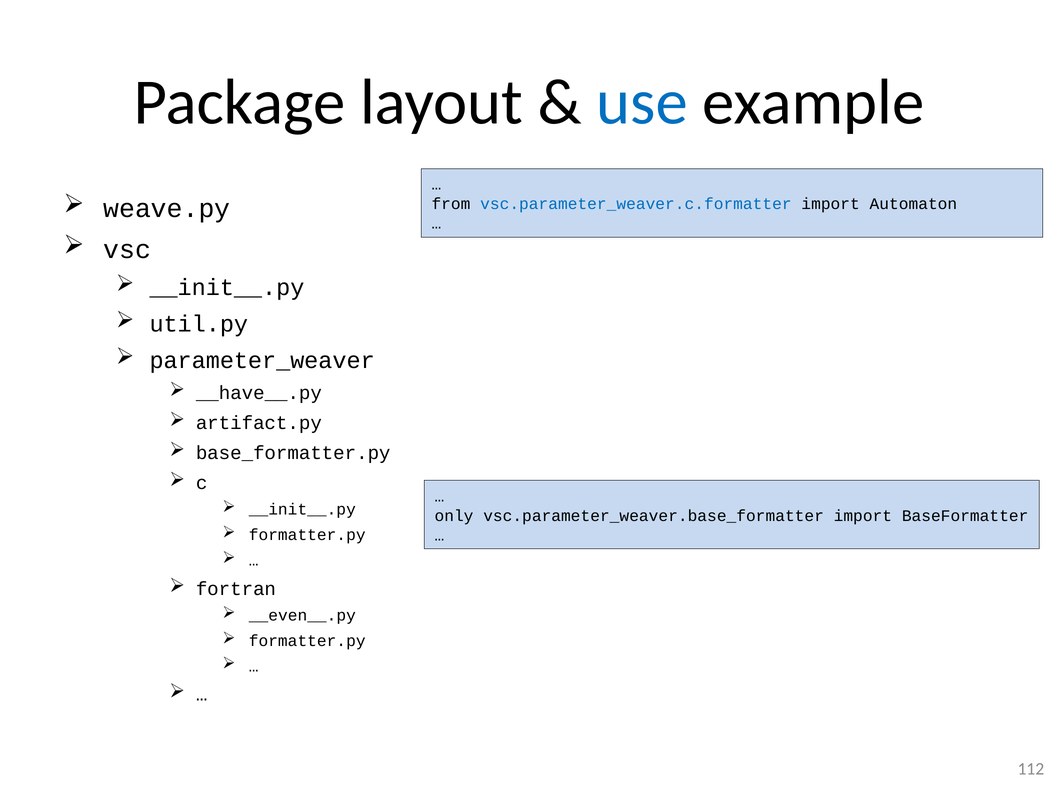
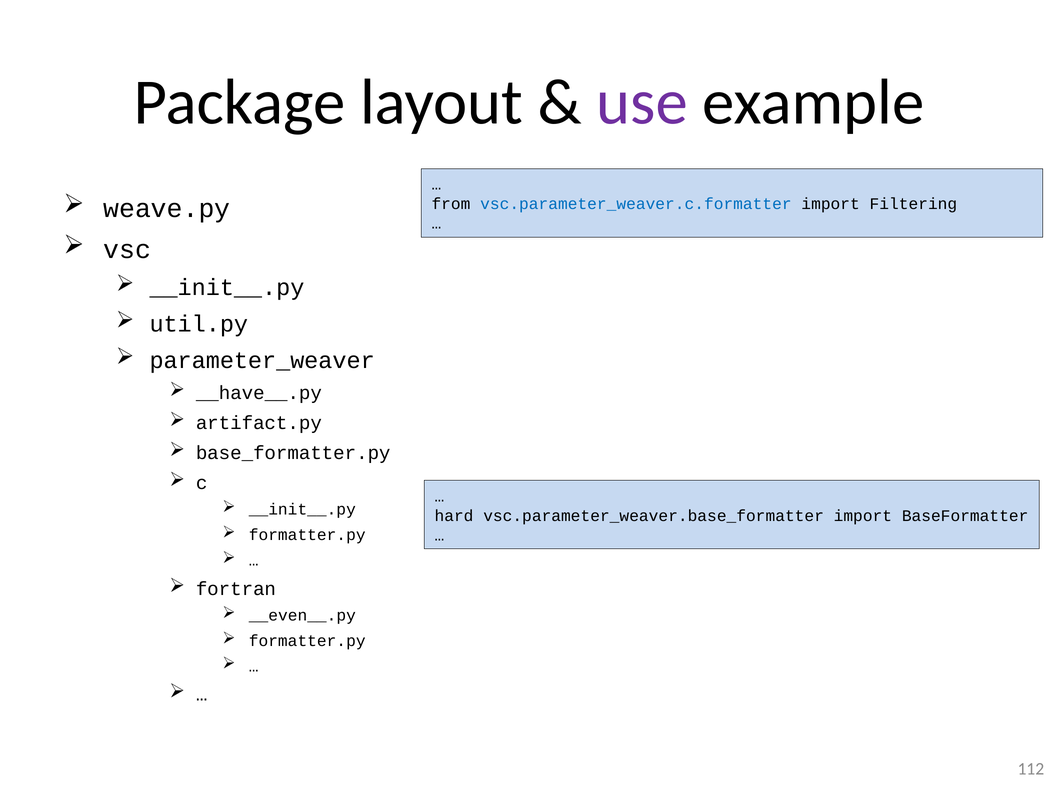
use colour: blue -> purple
Automaton: Automaton -> Filtering
only: only -> hard
